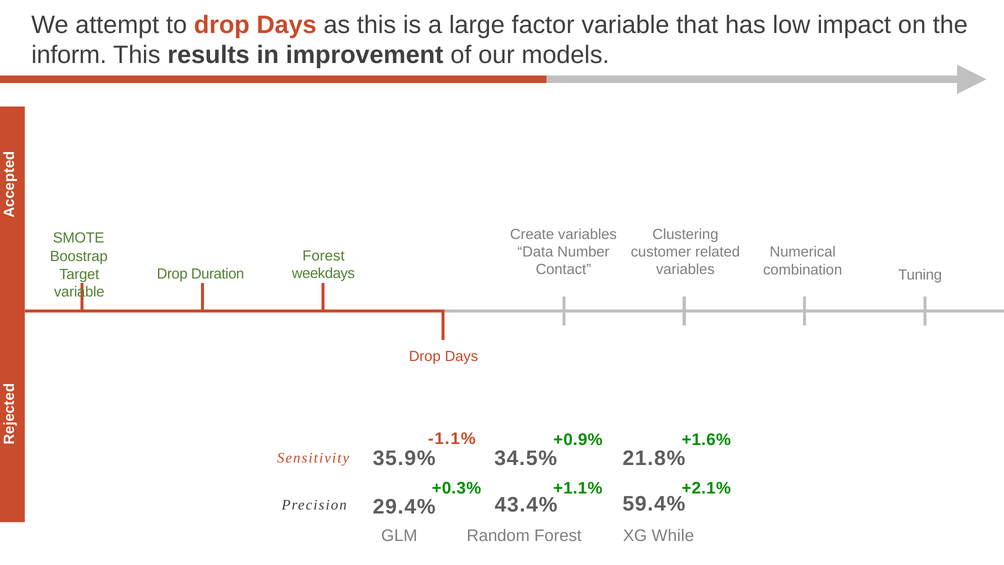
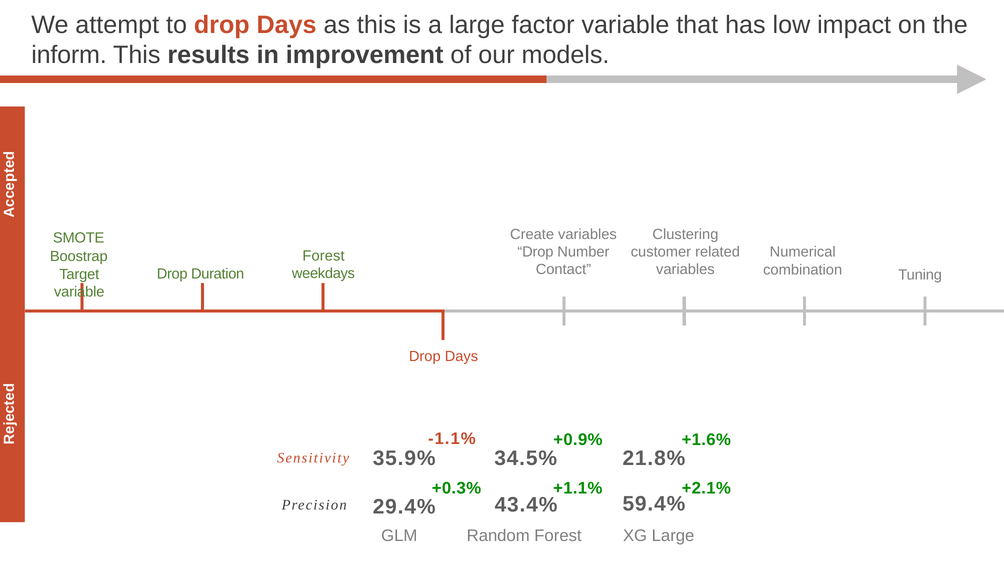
Data at (535, 252): Data -> Drop
XG While: While -> Large
